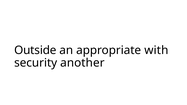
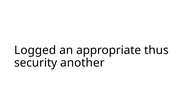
Outside: Outside -> Logged
with: with -> thus
